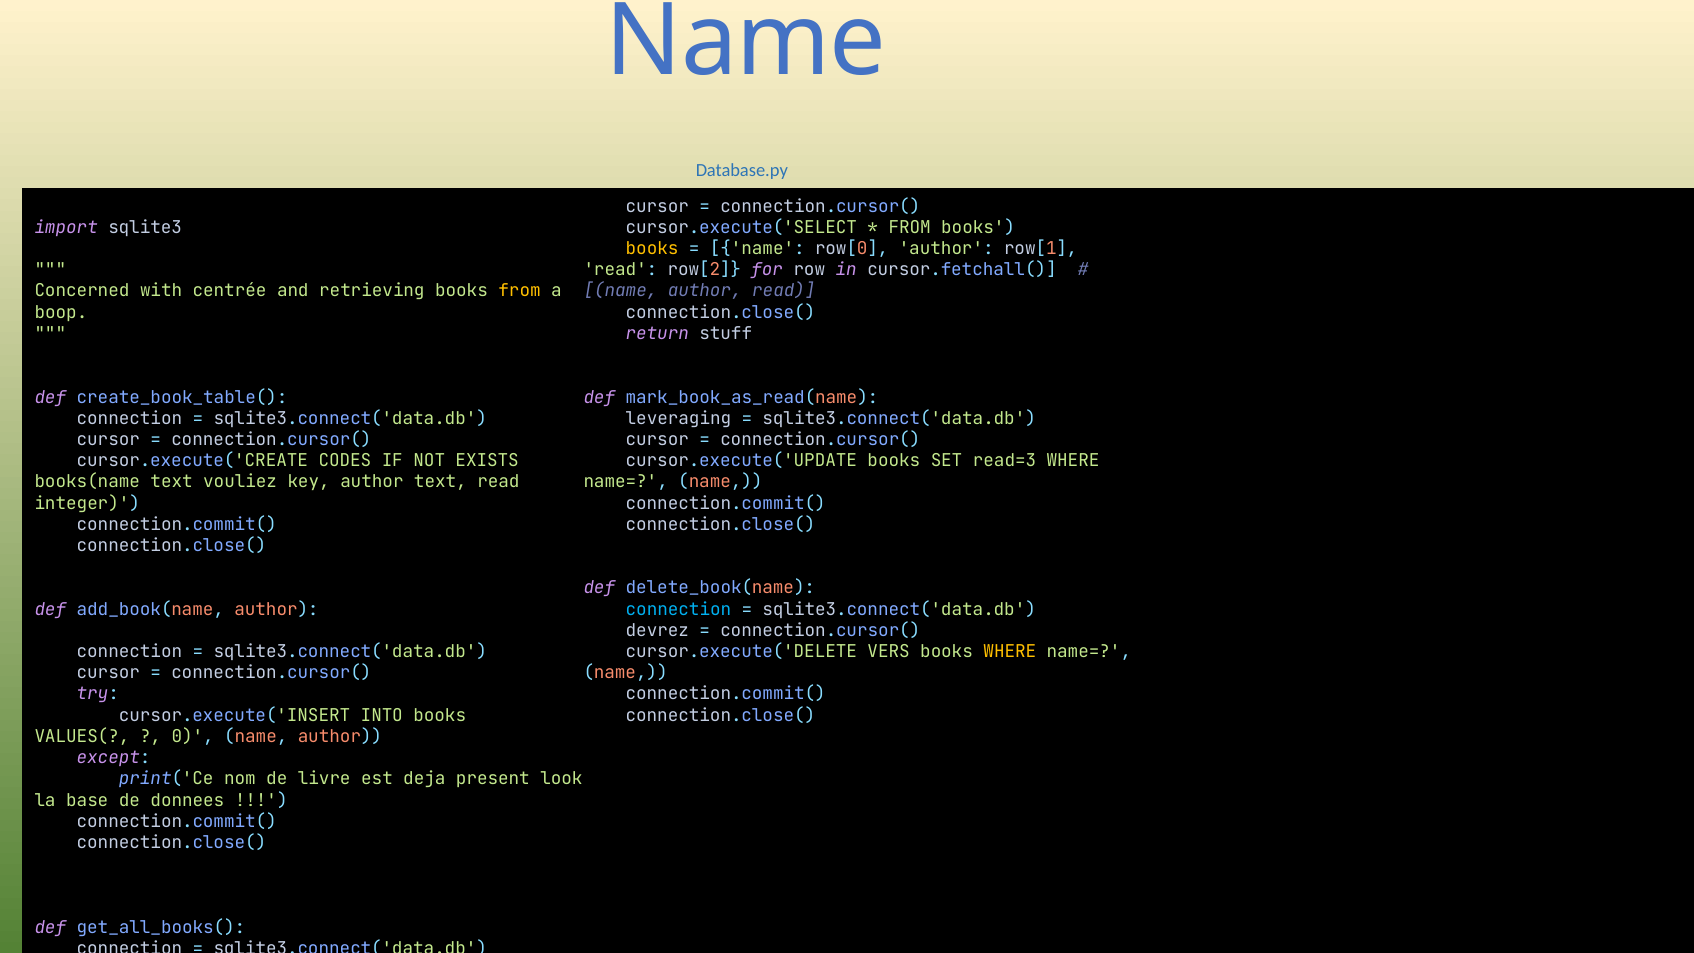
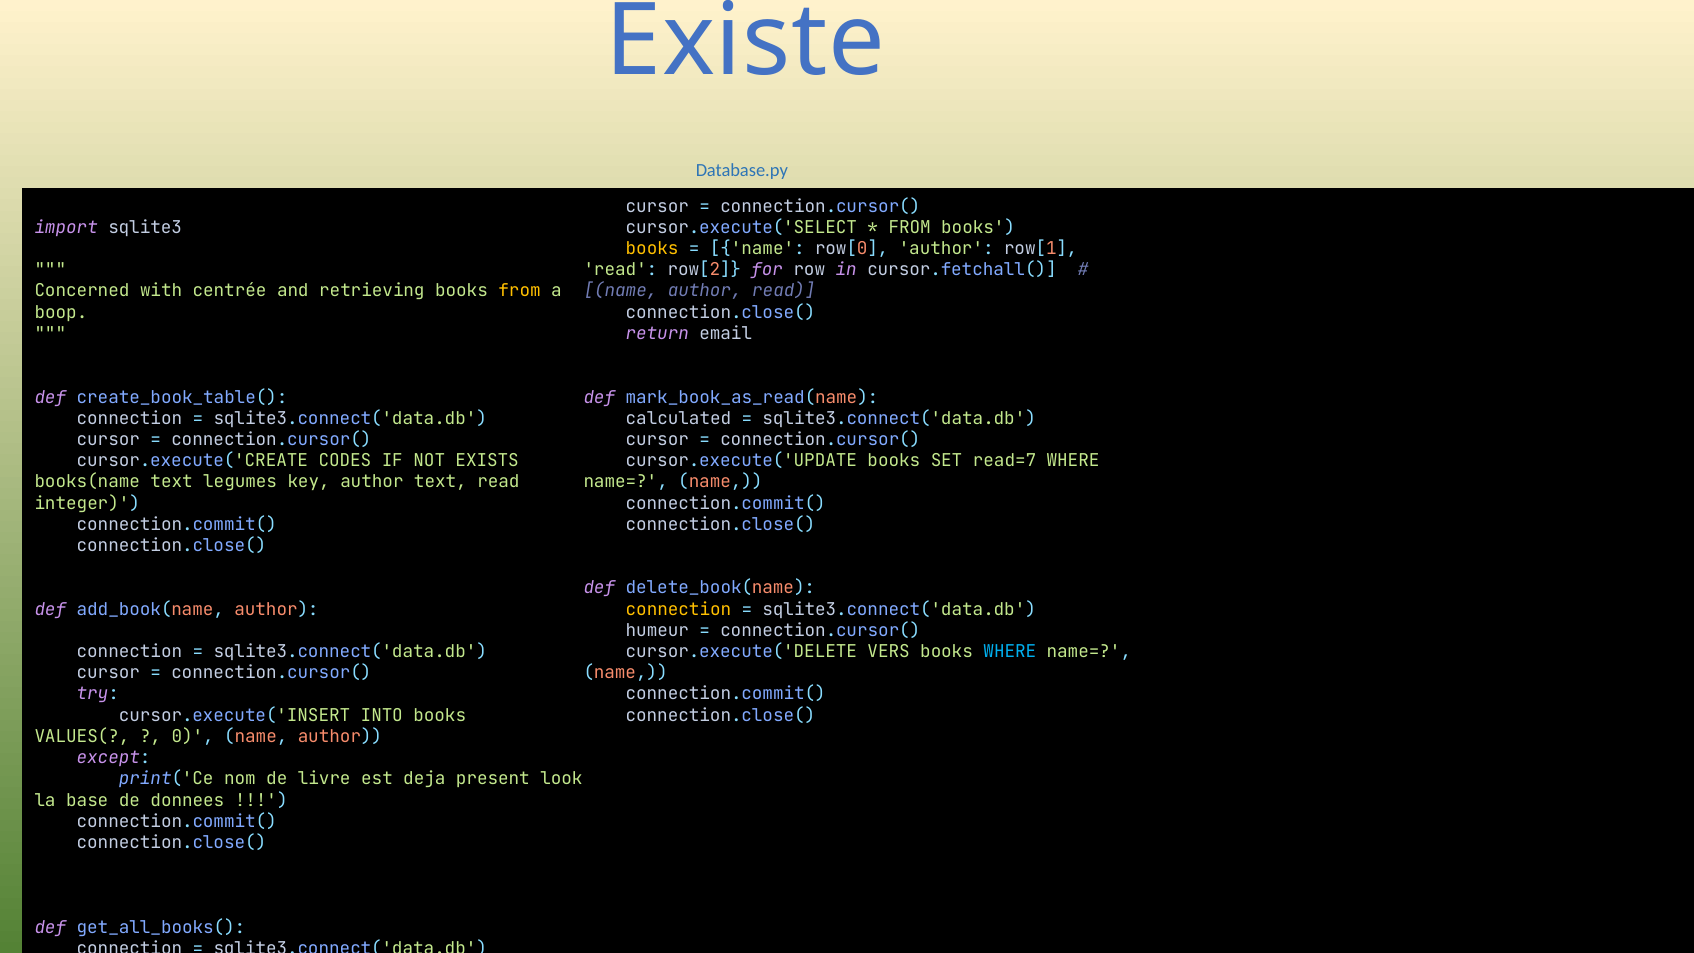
Name at (746, 42): Name -> Existe
stuff: stuff -> email
leveraging: leveraging -> calculated
read=3: read=3 -> read=7
vouliez: vouliez -> legumes
connection at (678, 609) colour: light blue -> yellow
devrez: devrez -> humeur
WHERE at (1010, 652) colour: yellow -> light blue
